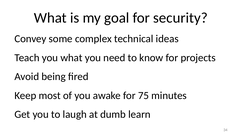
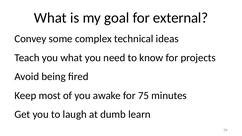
security: security -> external
